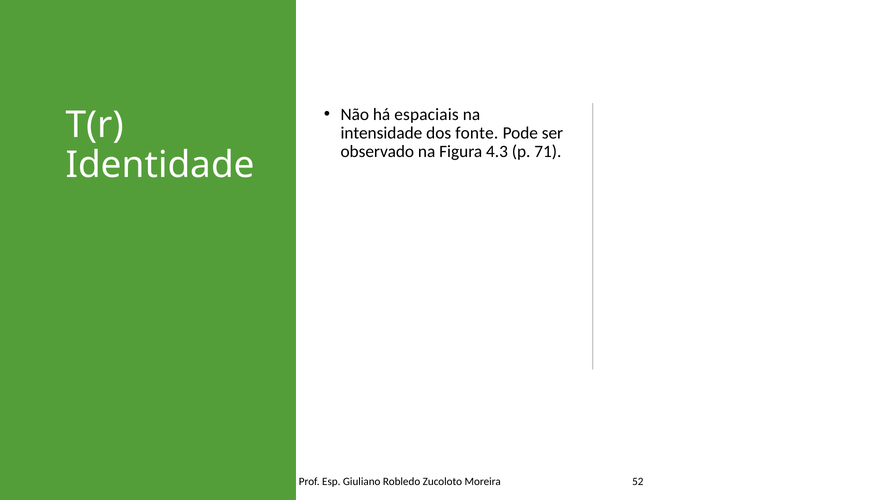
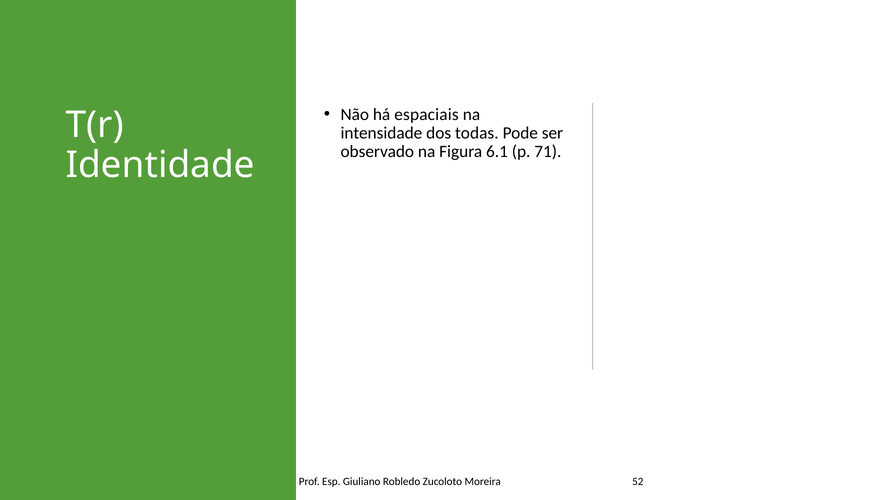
fonte: fonte -> todas
4.3: 4.3 -> 6.1
